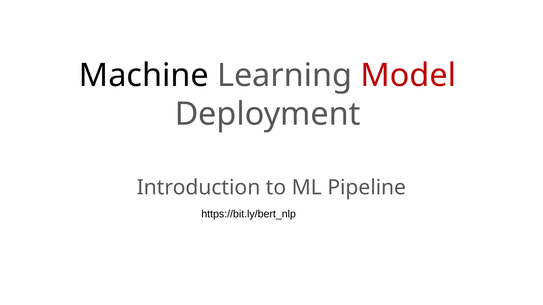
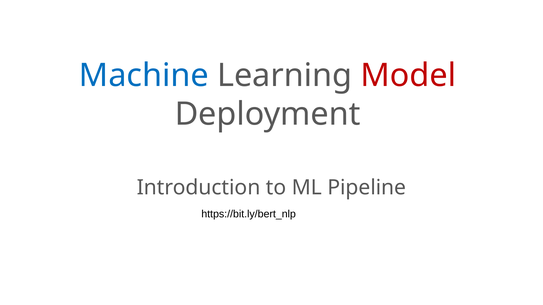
Machine colour: black -> blue
